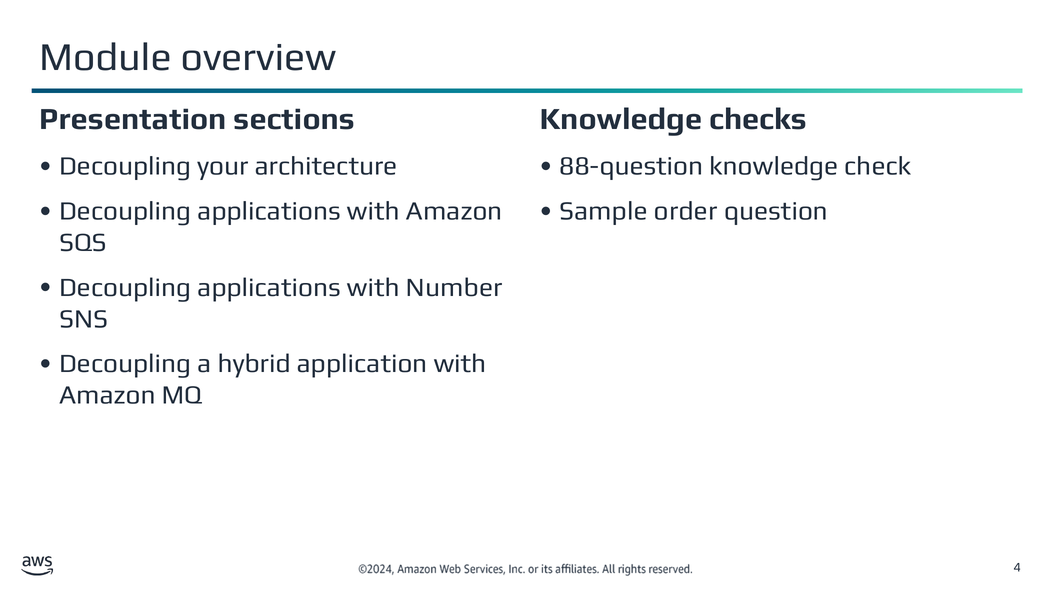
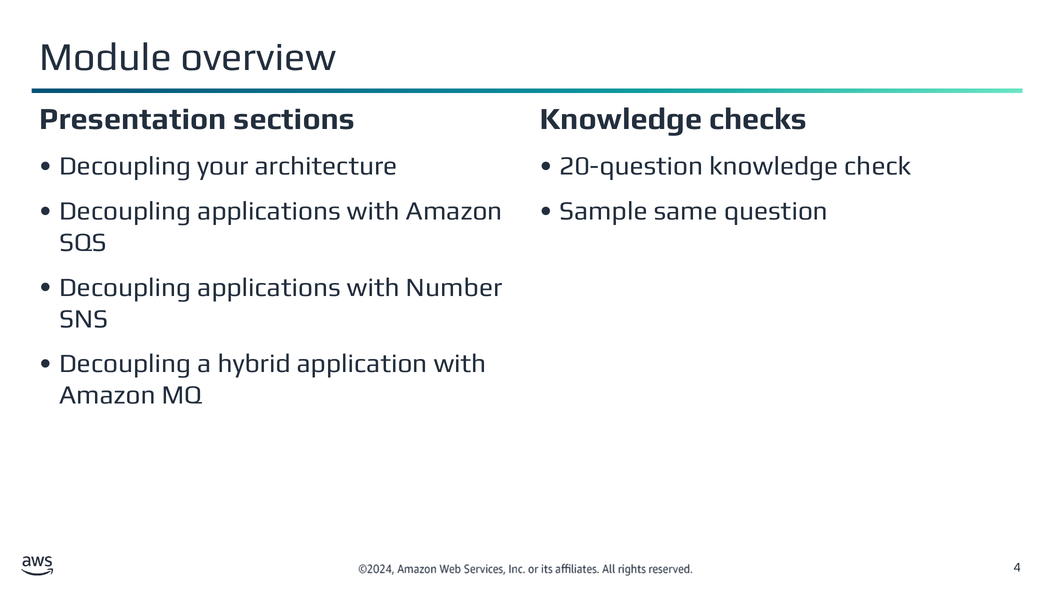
88-question: 88-question -> 20-question
order: order -> same
